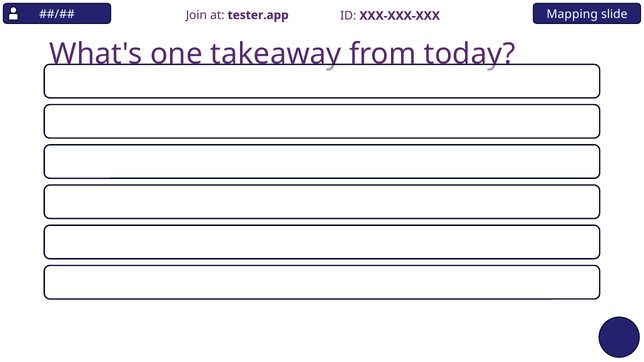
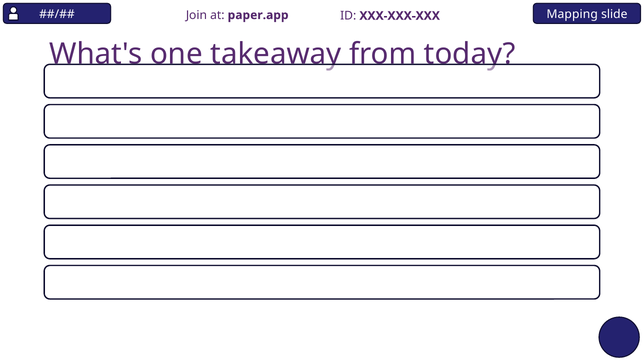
tester.app: tester.app -> paper.app
